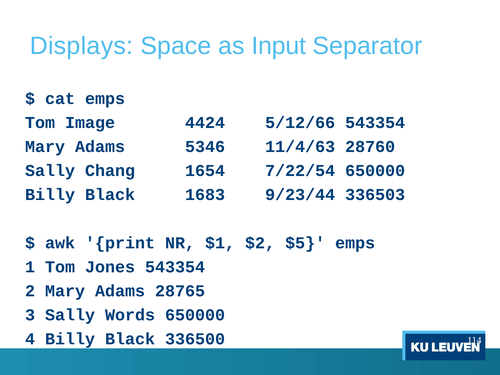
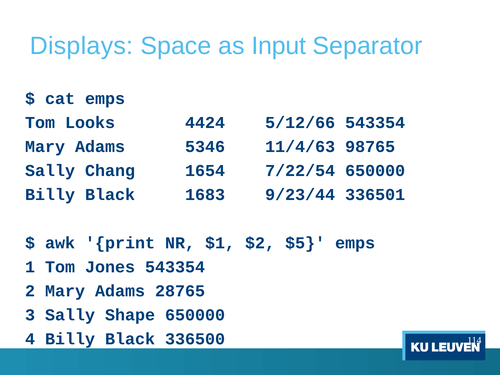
Image: Image -> Looks
28760: 28760 -> 98765
336503: 336503 -> 336501
Words: Words -> Shape
